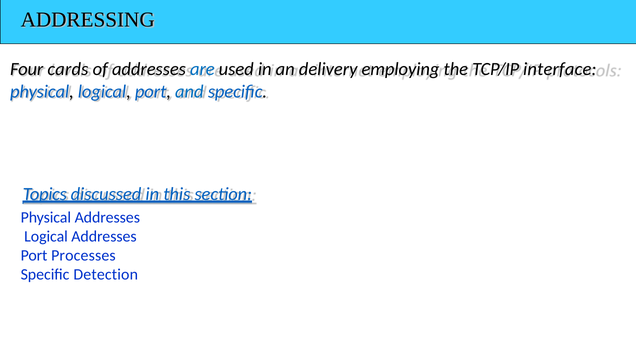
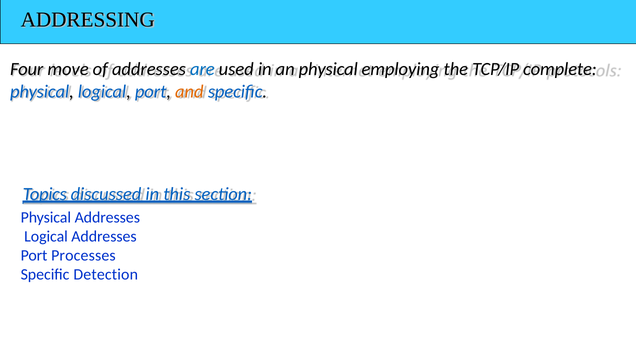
cards: cards -> move
an delivery: delivery -> physical
interface: interface -> complete
and colour: blue -> orange
